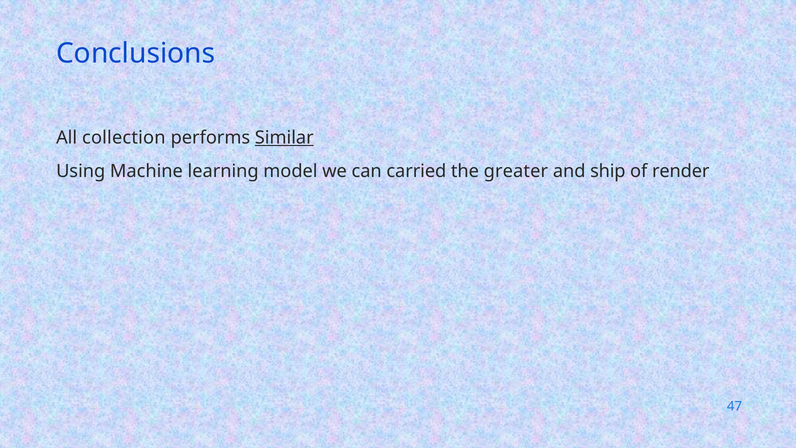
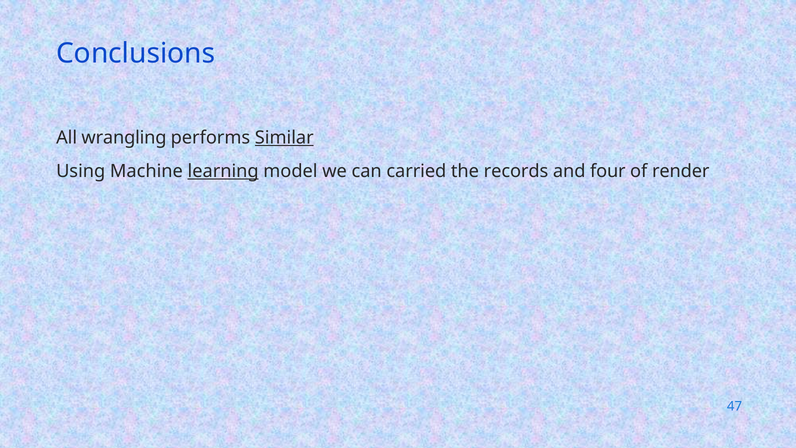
collection: collection -> wrangling
learning underline: none -> present
greater: greater -> records
ship: ship -> four
